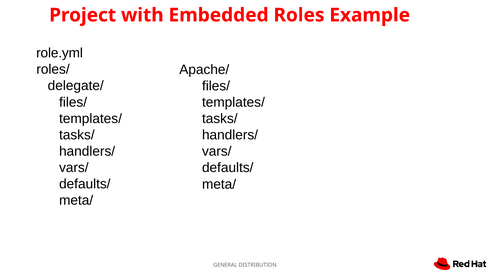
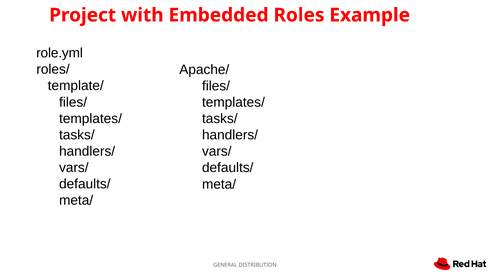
delegate/: delegate/ -> template/
